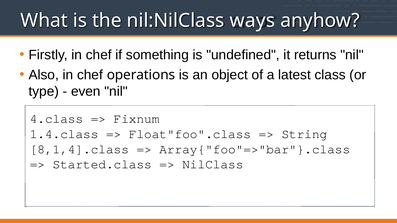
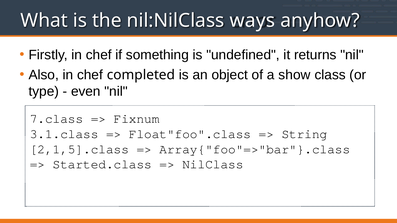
operations: operations -> completed
latest: latest -> show
4.class: 4.class -> 7.class
1.4.class: 1.4.class -> 3.1.class
8,1,4].class: 8,1,4].class -> 2,1,5].class
